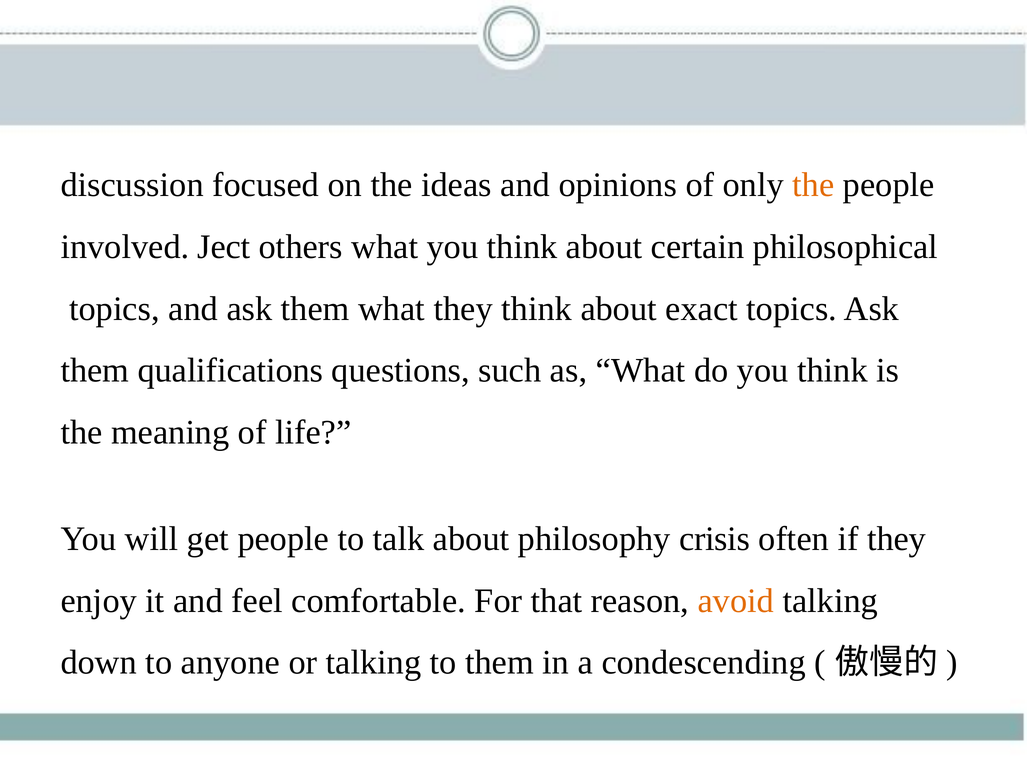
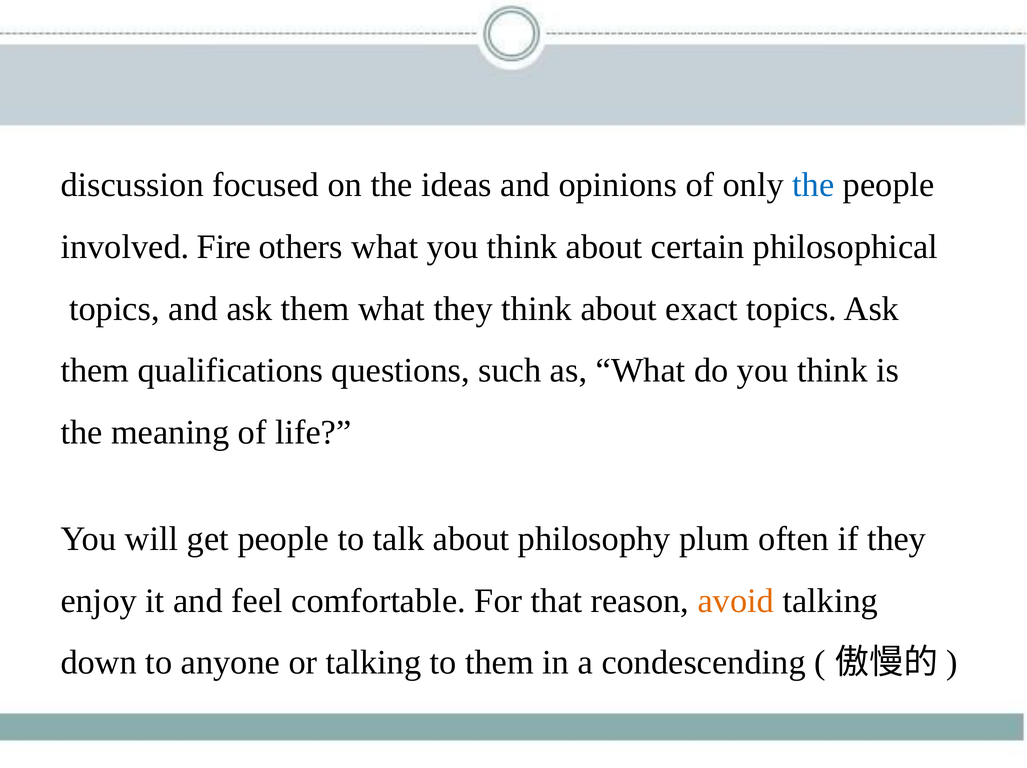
the at (813, 185) colour: orange -> blue
Ject: Ject -> Fire
crisis: crisis -> plum
